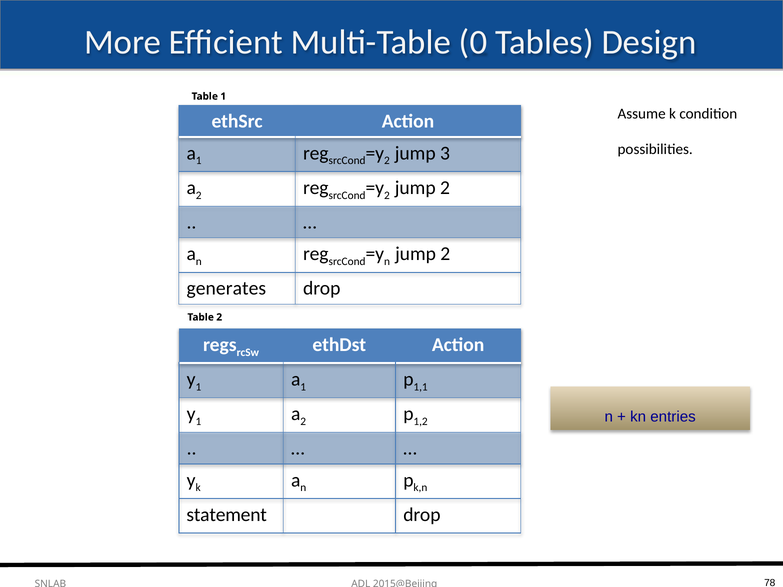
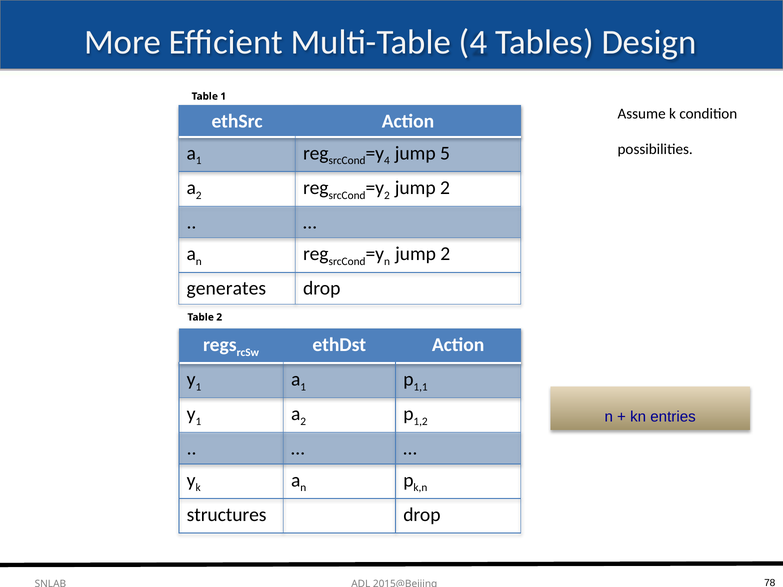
Multi-Table 0: 0 -> 4
2 at (387, 161): 2 -> 4
3: 3 -> 5
statement: statement -> structures
